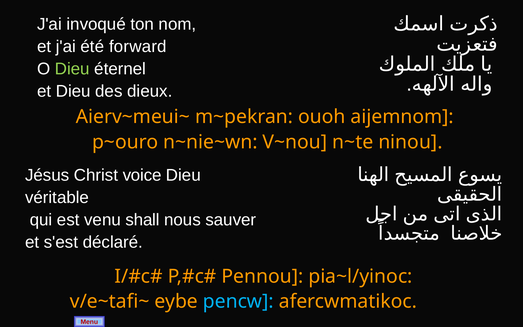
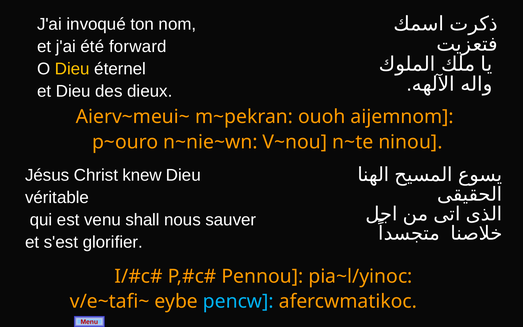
Dieu at (72, 69) colour: light green -> yellow
voice: voice -> knew
déclaré: déclaré -> glorifier
